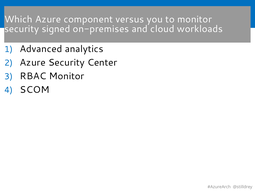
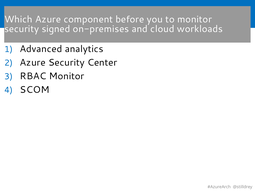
versus: versus -> before
